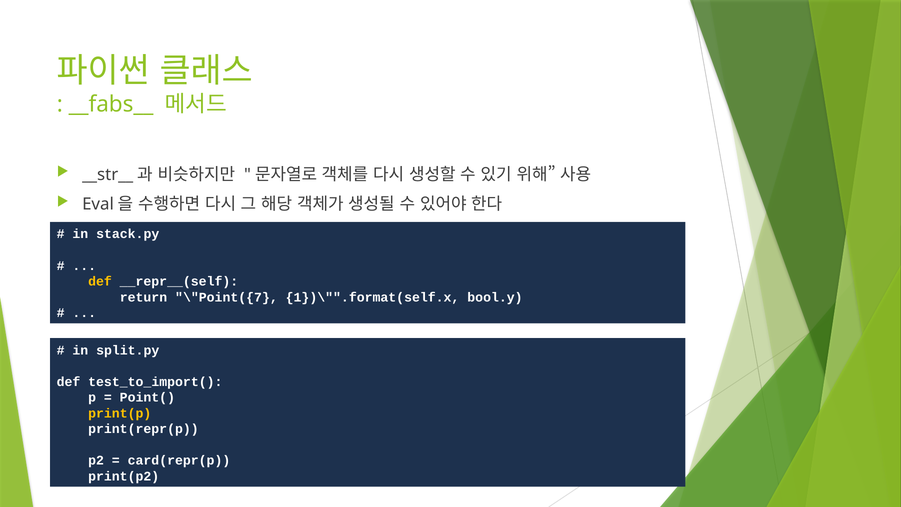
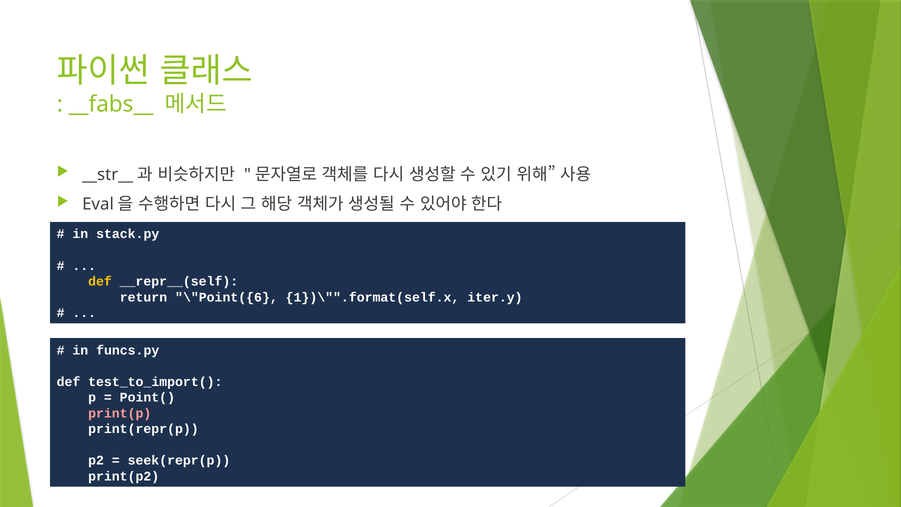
\"Point({7: \"Point({7 -> \"Point({6
bool.y: bool.y -> iter.y
split.py: split.py -> funcs.py
print(p colour: yellow -> pink
card(repr(p: card(repr(p -> seek(repr(p
